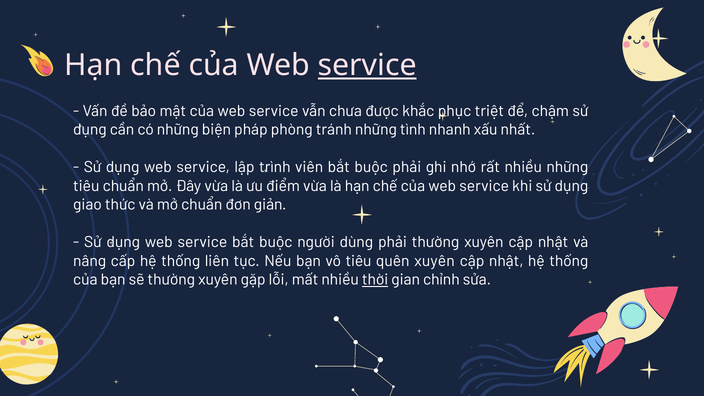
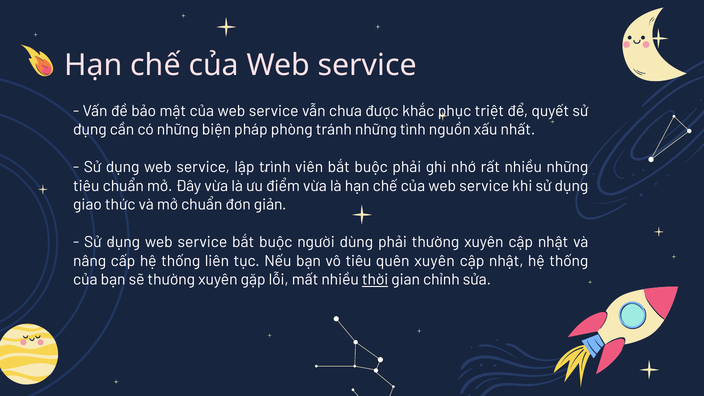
service at (367, 65) underline: present -> none
chậm: chậm -> quyết
nhanh: nhanh -> nguồn
